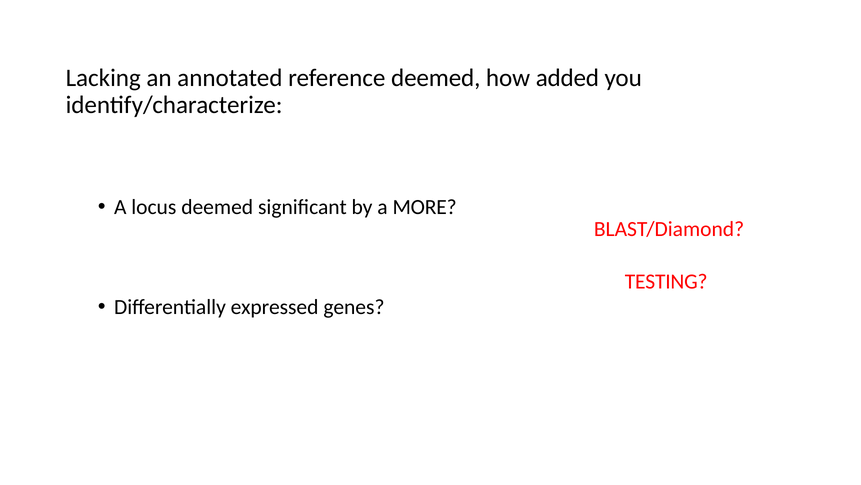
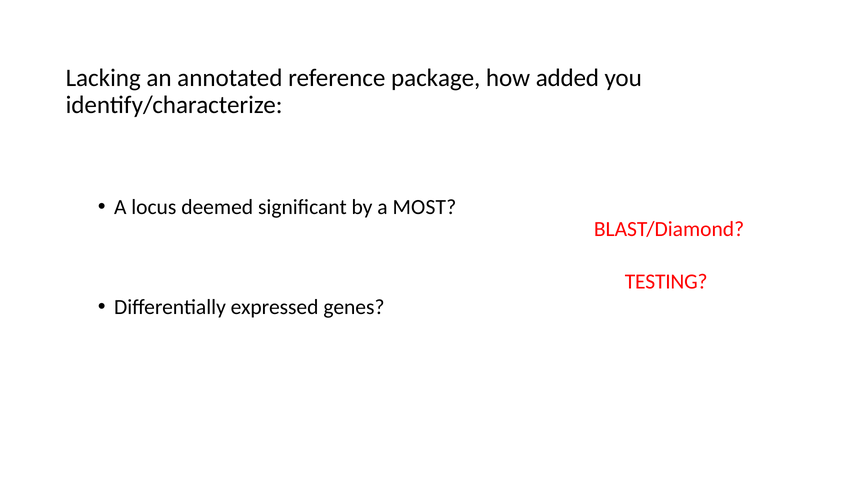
reference deemed: deemed -> package
MORE: MORE -> MOST
